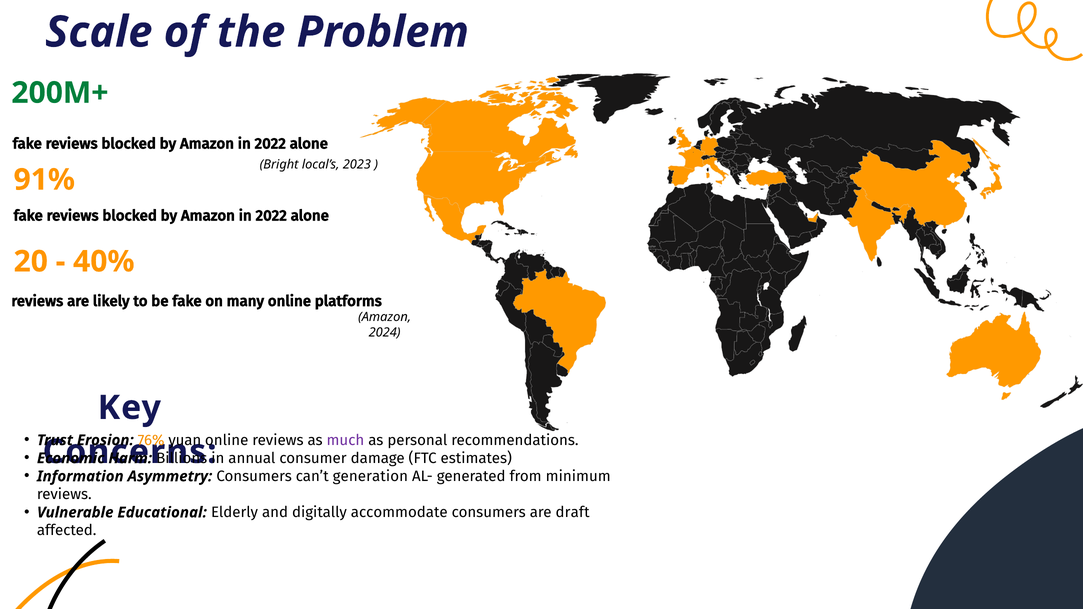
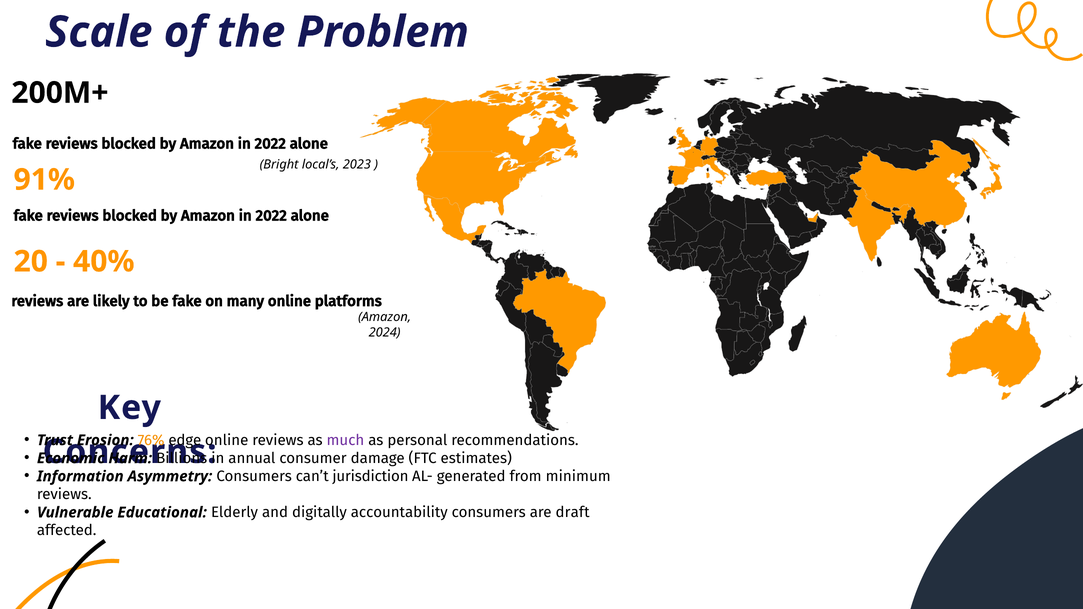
200M+ colour: green -> black
yuan: yuan -> edge
generation: generation -> jurisdiction
accommodate: accommodate -> accountability
